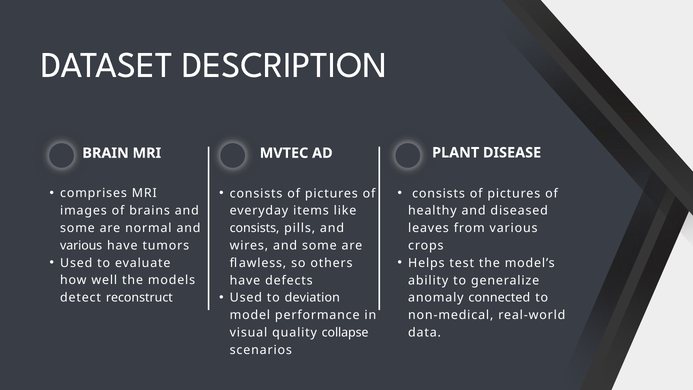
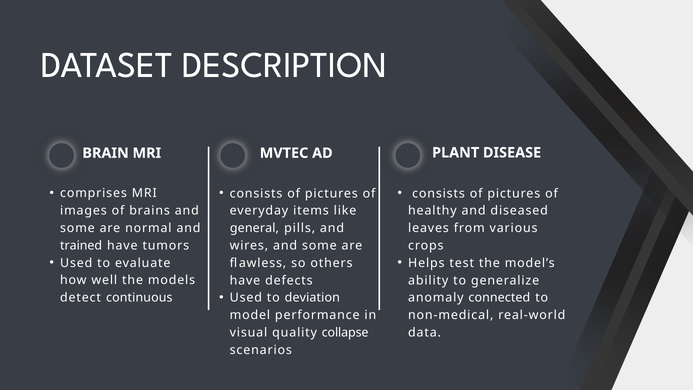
consists at (255, 228): consists -> general
various at (81, 245): various -> trained
reconstruct: reconstruct -> continuous
